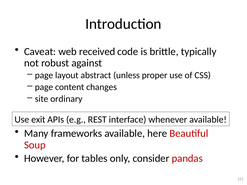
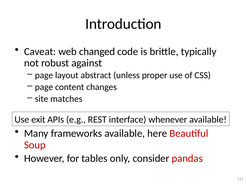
received: received -> changed
ordinary: ordinary -> matches
